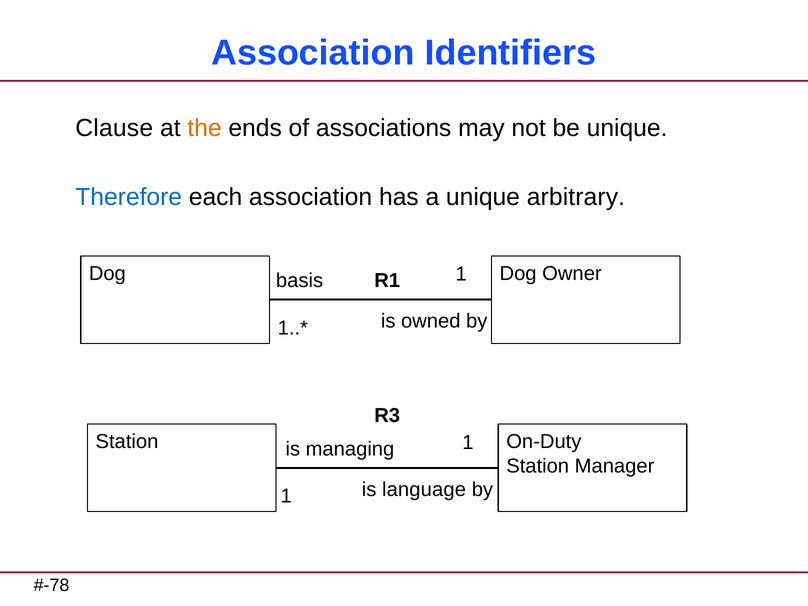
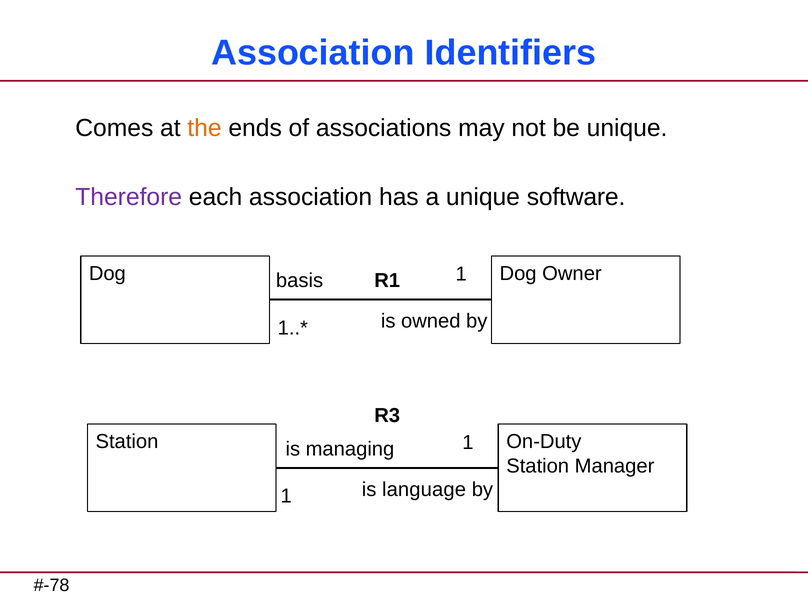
Clause: Clause -> Comes
Therefore colour: blue -> purple
arbitrary: arbitrary -> software
